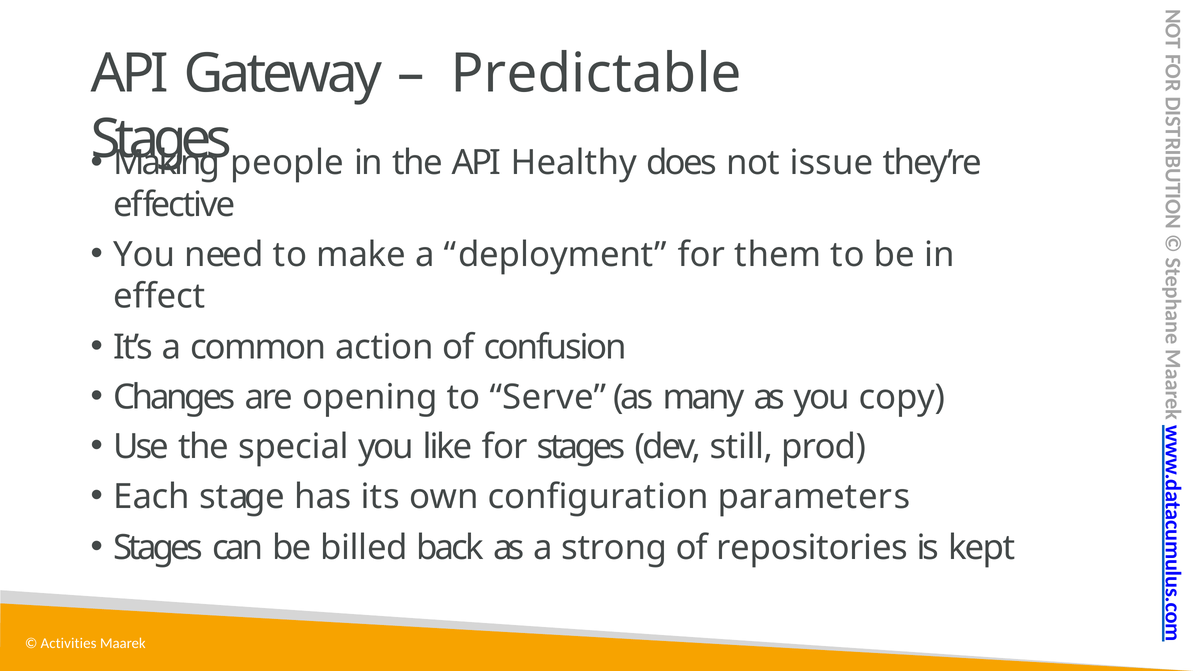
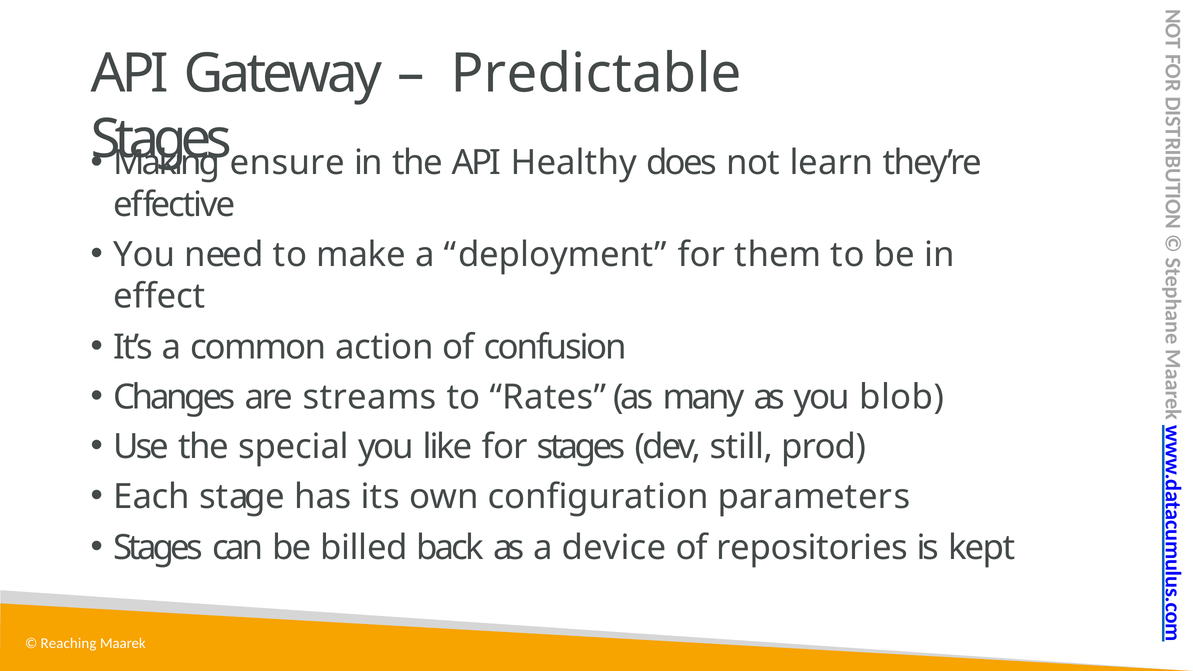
people: people -> ensure
issue: issue -> learn
opening: opening -> streams
Serve: Serve -> Rates
copy: copy -> blob
strong: strong -> device
Activities: Activities -> Reaching
